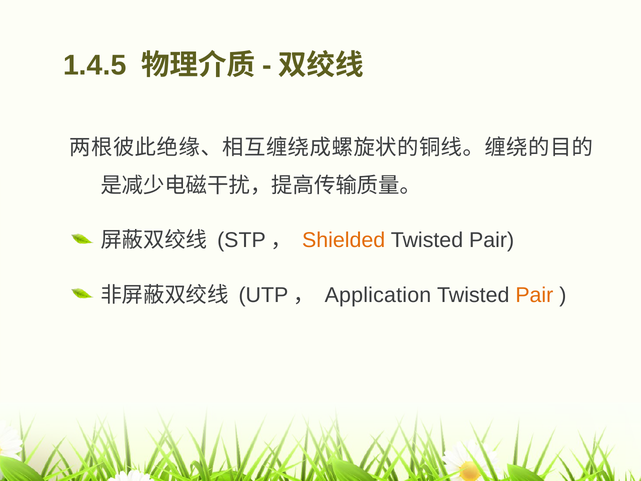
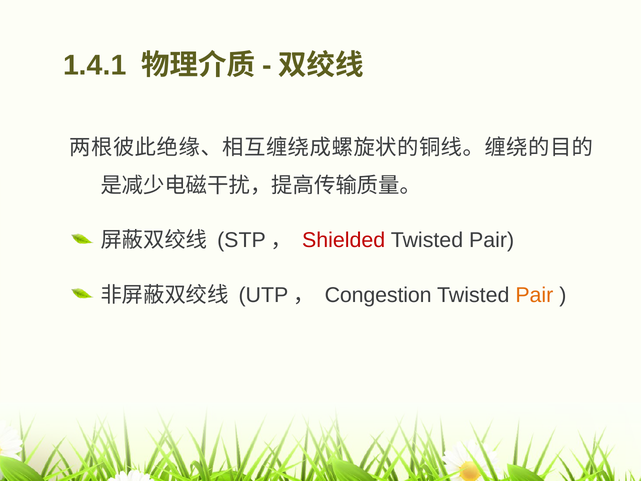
1.4.5: 1.4.5 -> 1.4.1
Shielded colour: orange -> red
Application: Application -> Congestion
